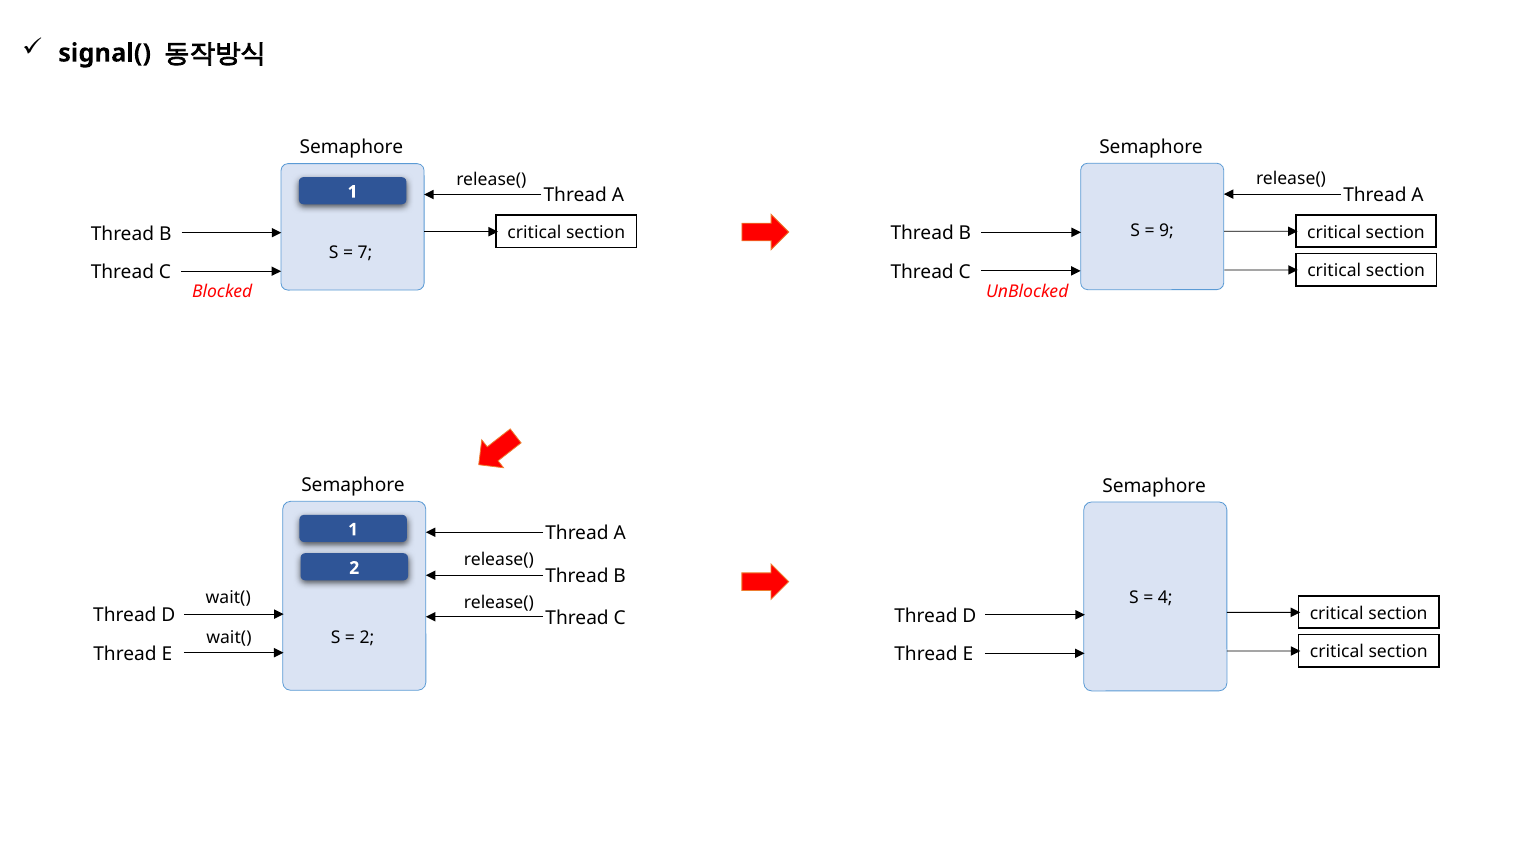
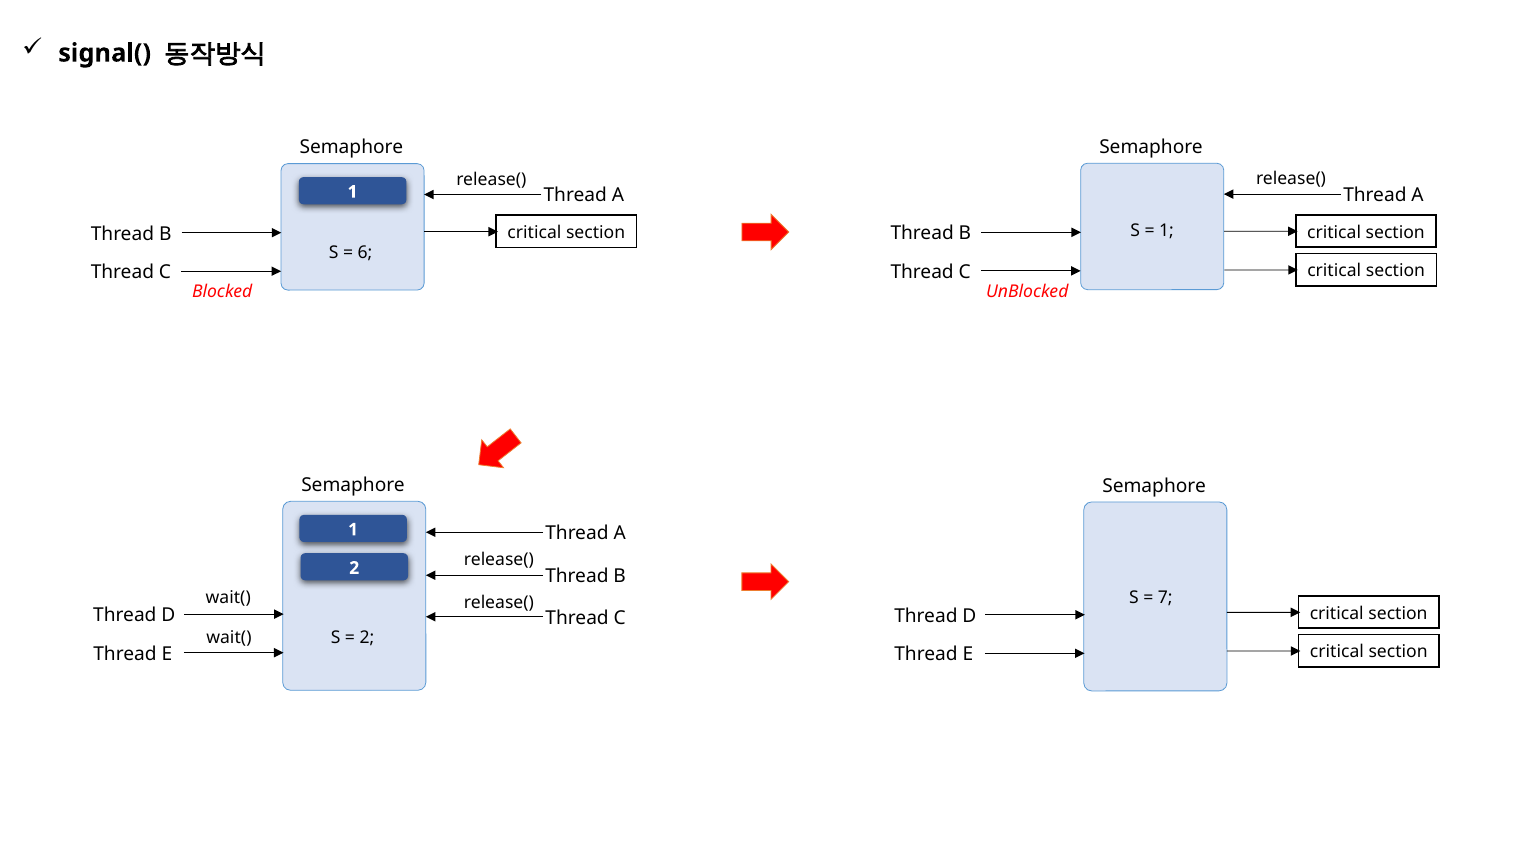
9 at (1166, 231): 9 -> 1
7: 7 -> 6
4: 4 -> 7
